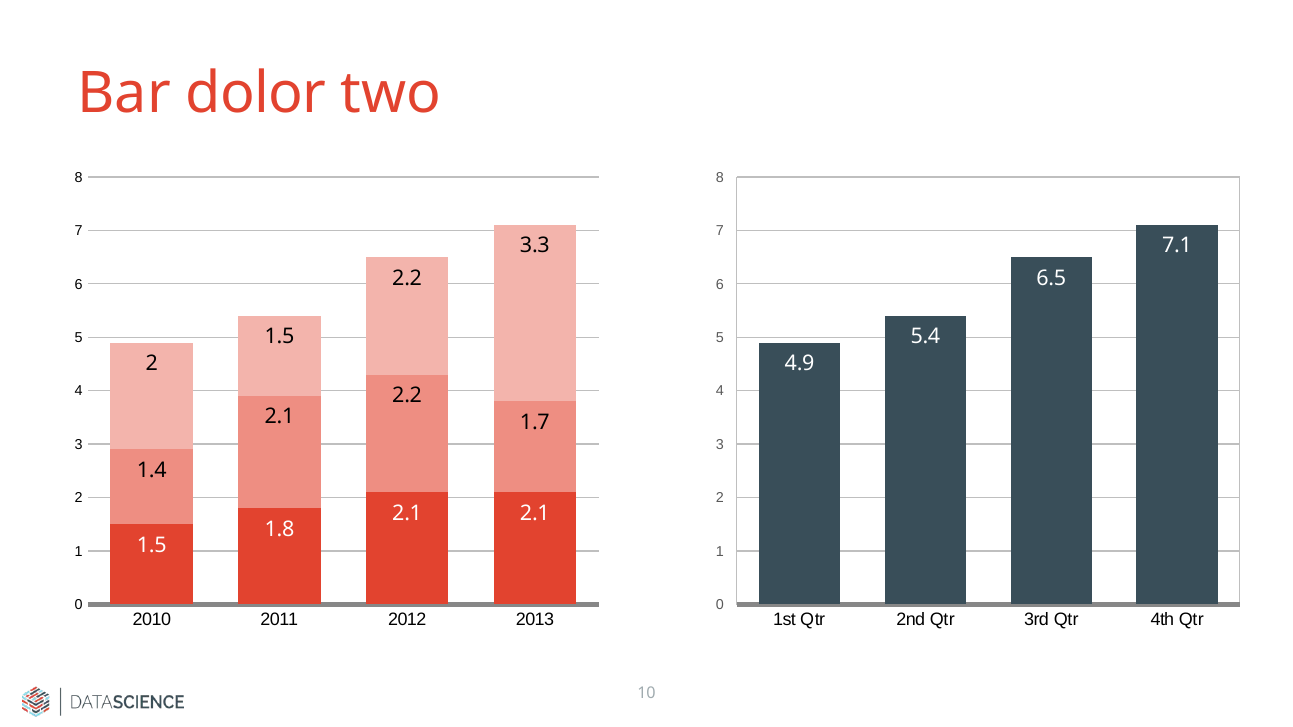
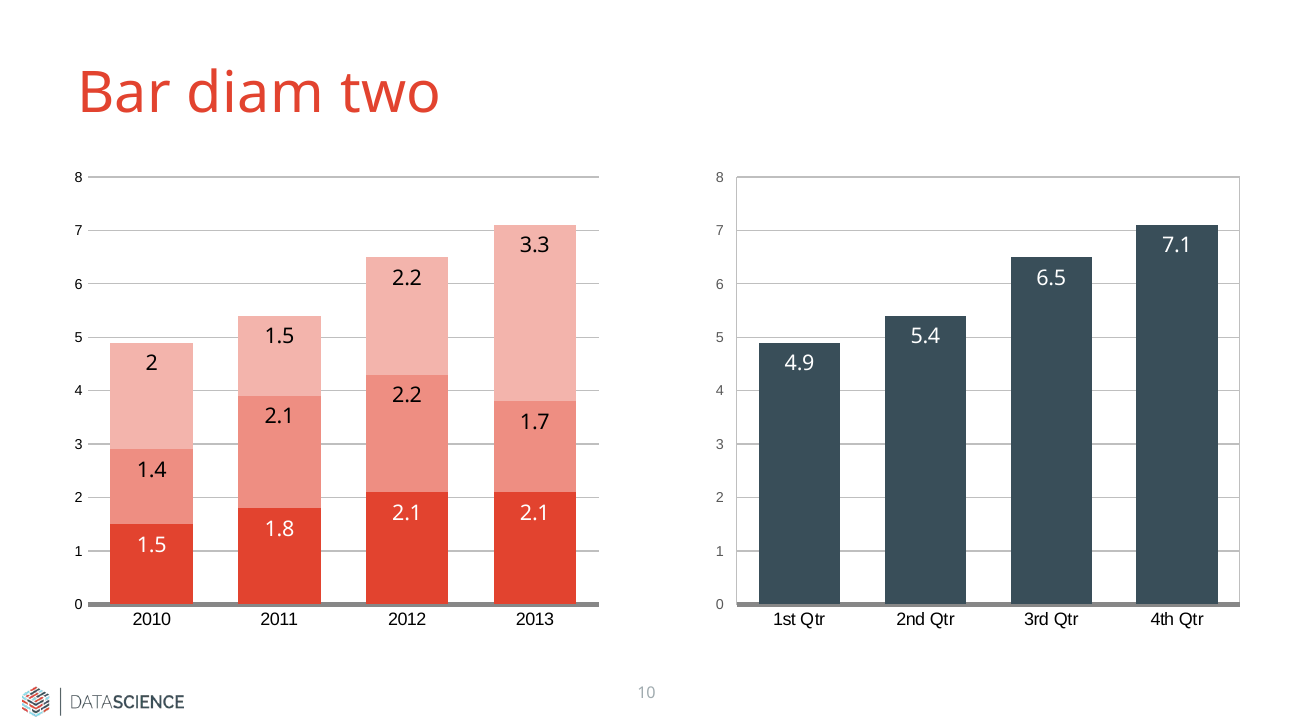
dolor: dolor -> diam
